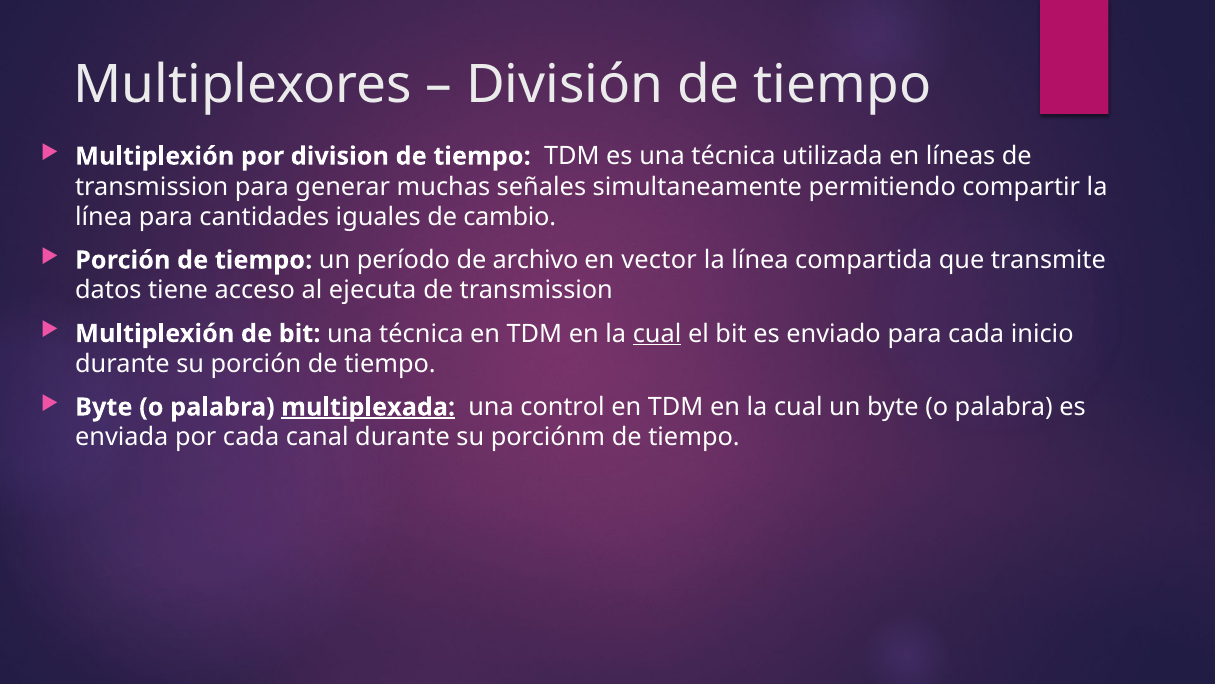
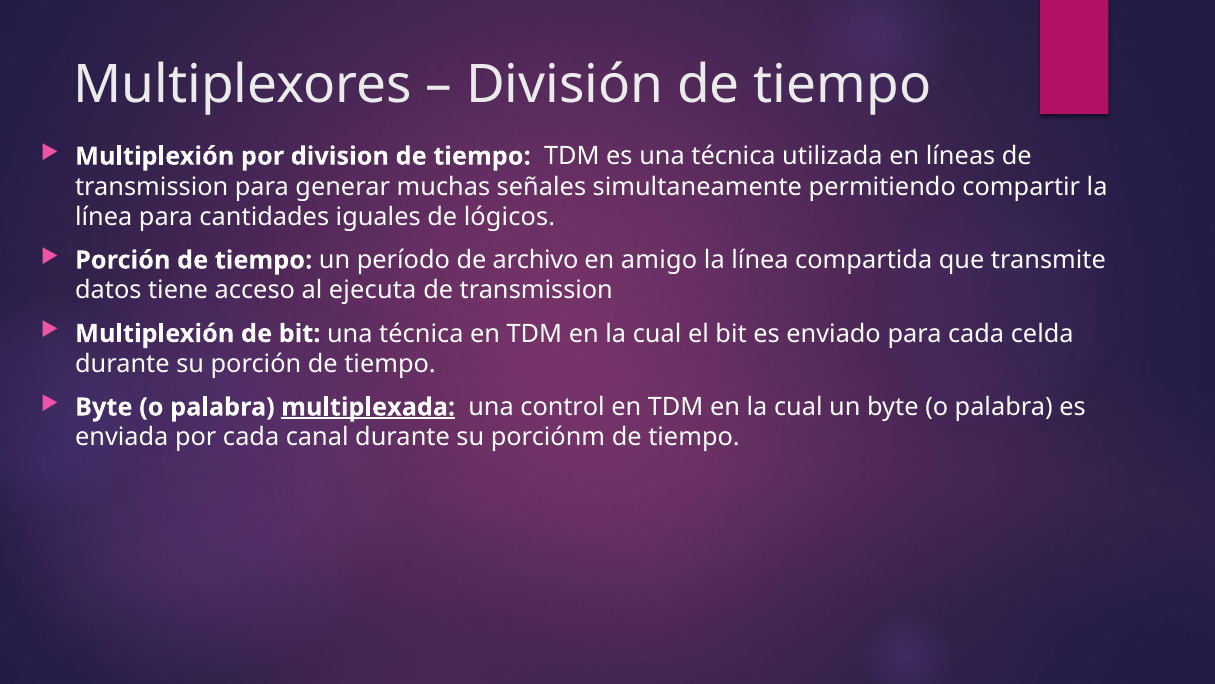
cambio: cambio -> lógicos
vector: vector -> amigo
cual at (657, 333) underline: present -> none
inicio: inicio -> celda
